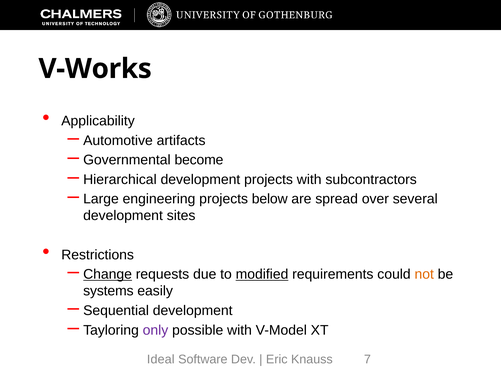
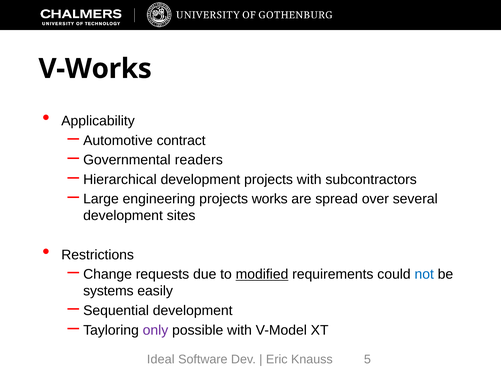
artifacts: artifacts -> contract
become: become -> readers
below: below -> works
Change underline: present -> none
not colour: orange -> blue
7: 7 -> 5
